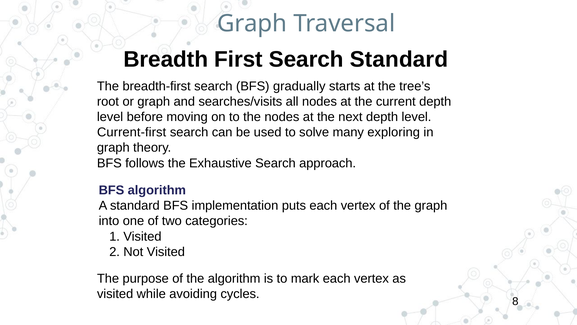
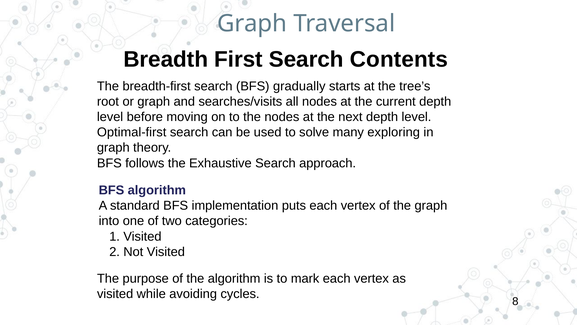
Search Standard: Standard -> Contents
Current-first: Current-first -> Optimal-first
